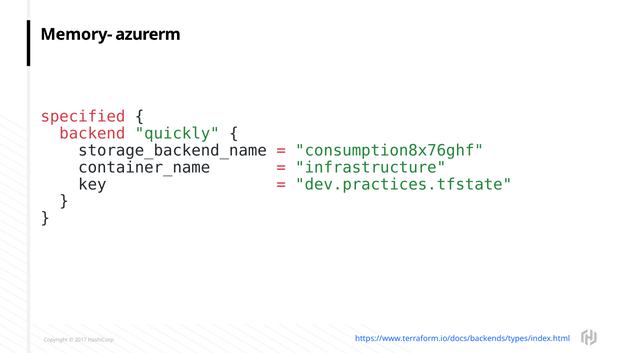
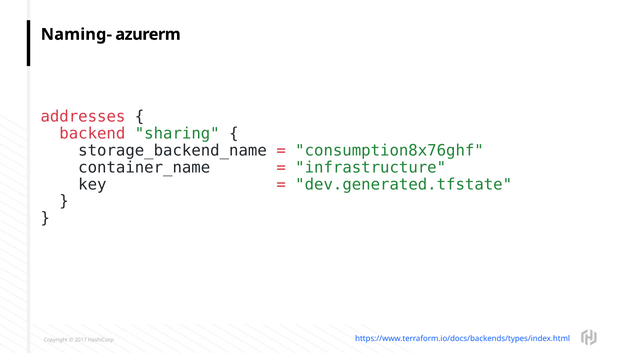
Memory-: Memory- -> Naming-
specified: specified -> addresses
quickly: quickly -> sharing
dev.practices.tfstate: dev.practices.tfstate -> dev.generated.tfstate
